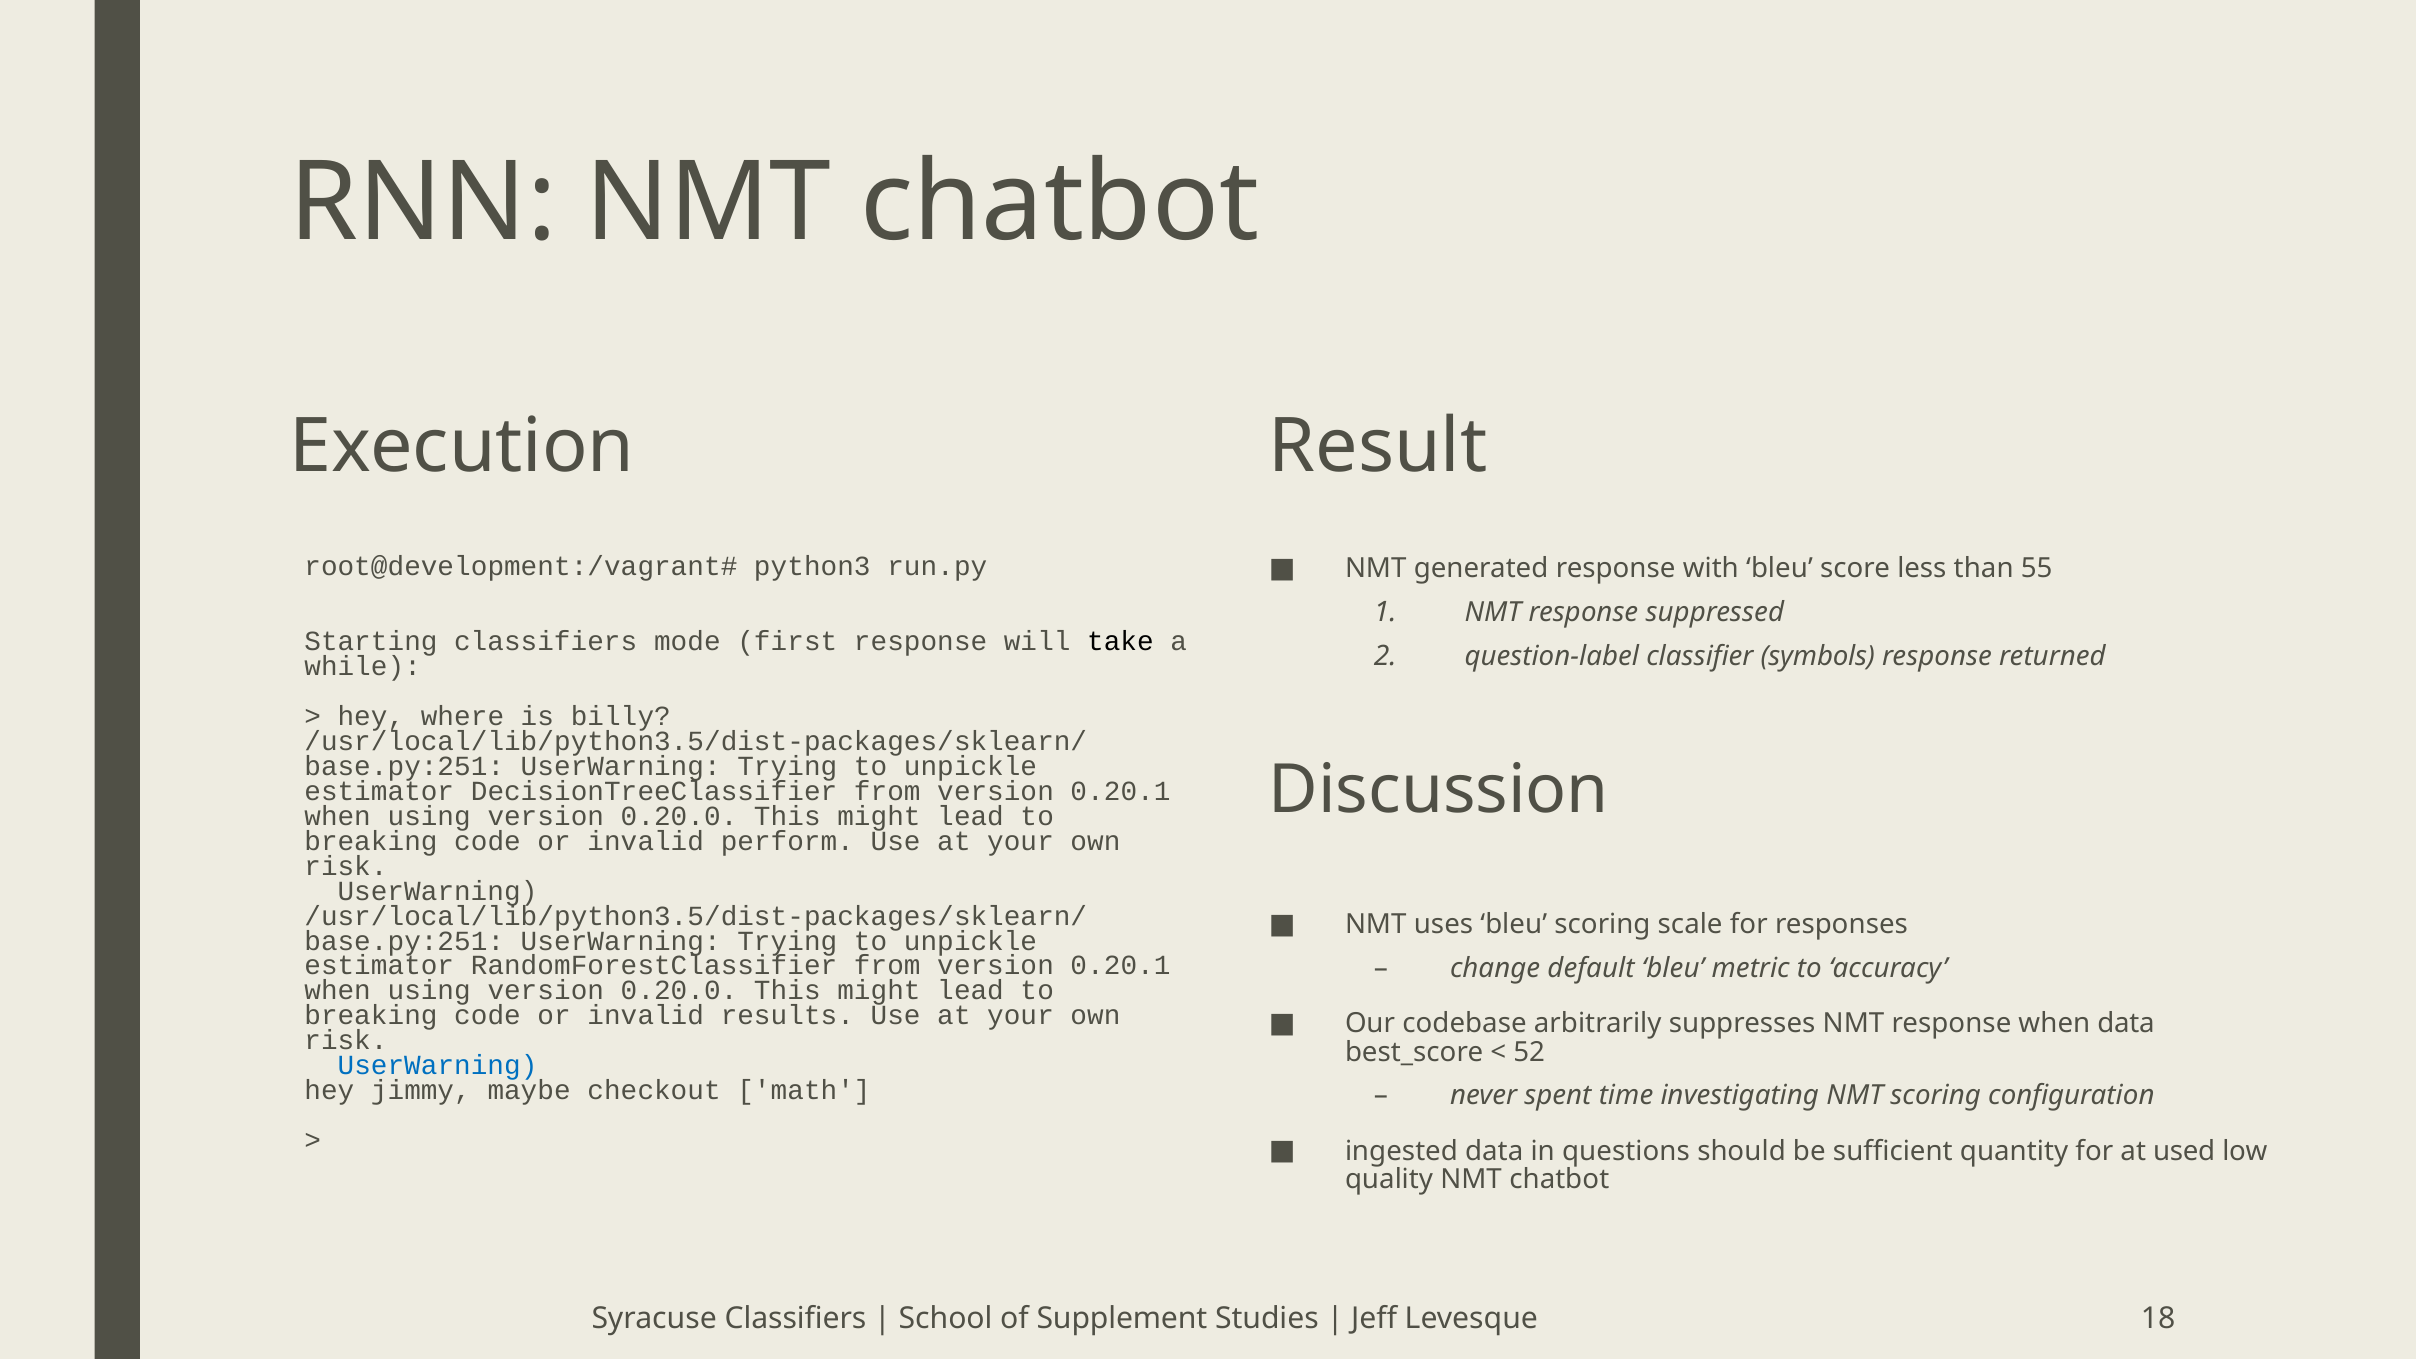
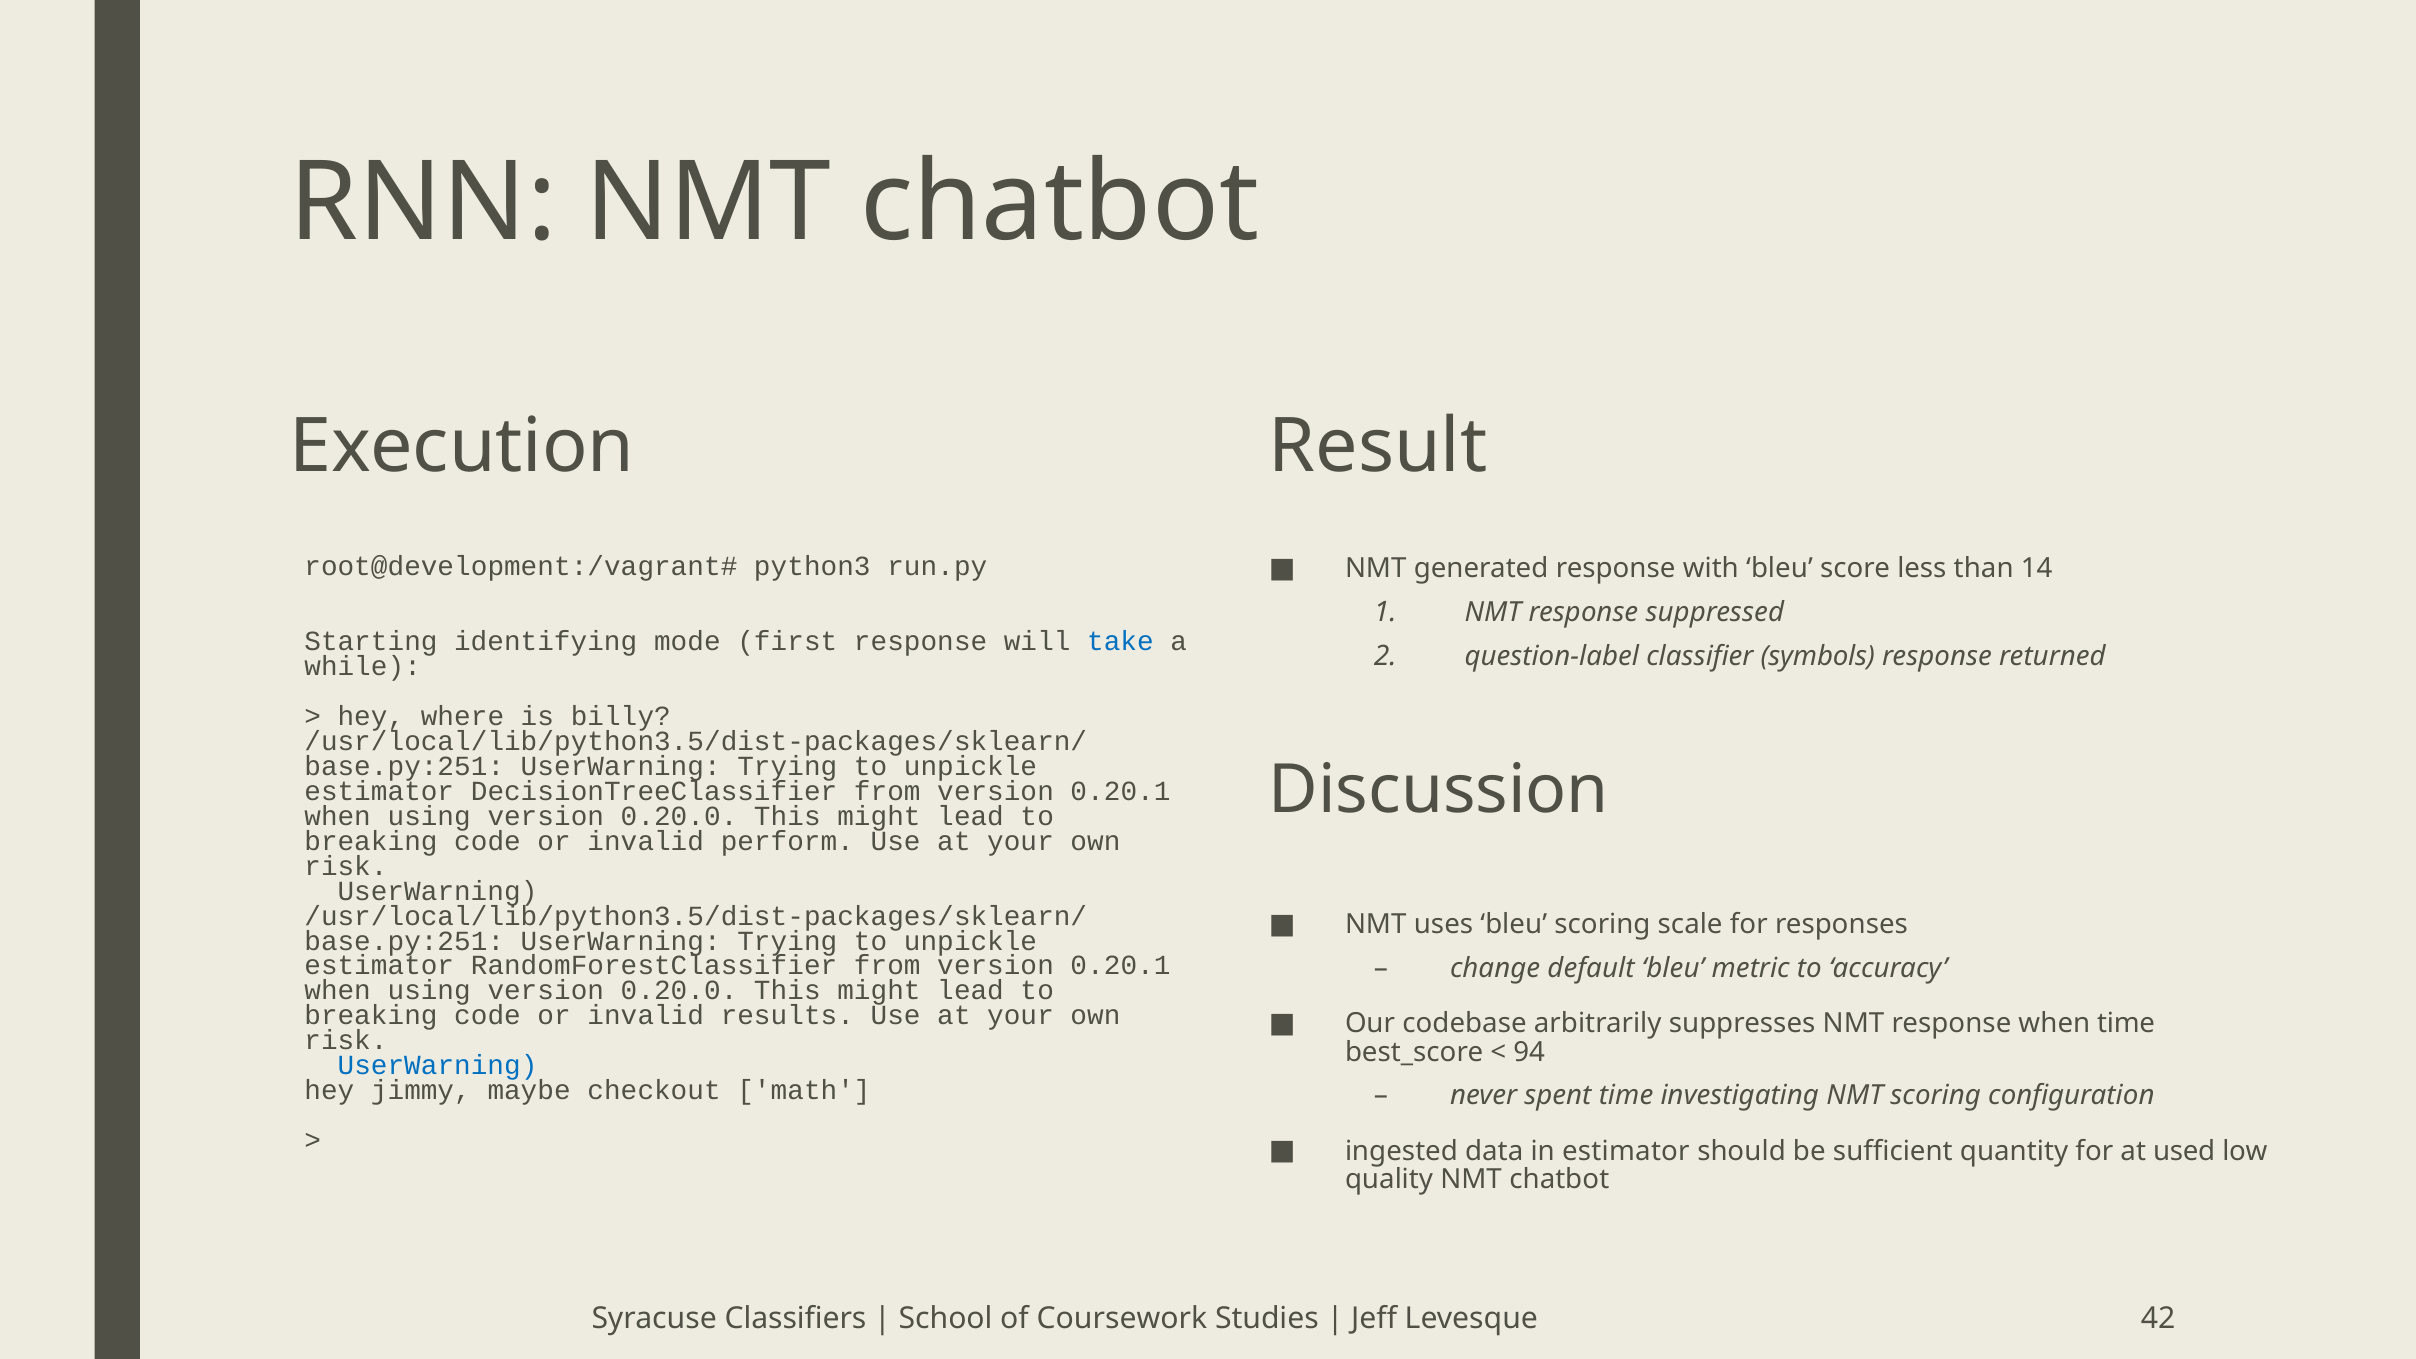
55: 55 -> 14
Starting classifiers: classifiers -> identifying
take colour: black -> blue
when data: data -> time
52: 52 -> 94
in questions: questions -> estimator
Supplement: Supplement -> Coursework
18: 18 -> 42
